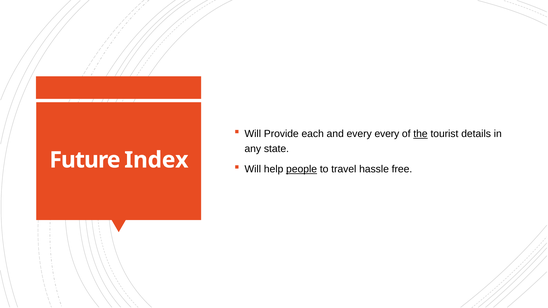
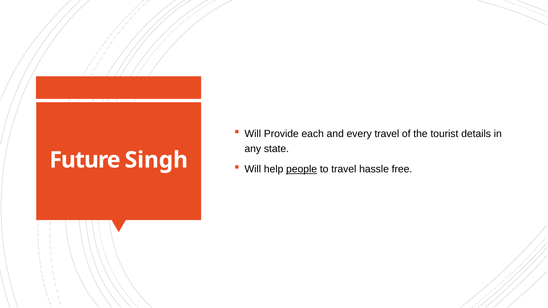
every every: every -> travel
the underline: present -> none
Index: Index -> Singh
